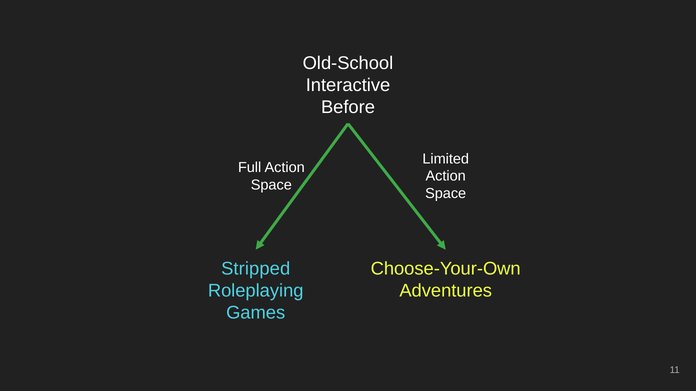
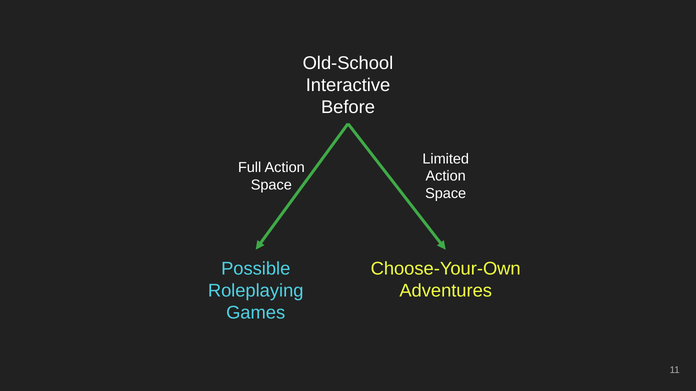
Stripped: Stripped -> Possible
